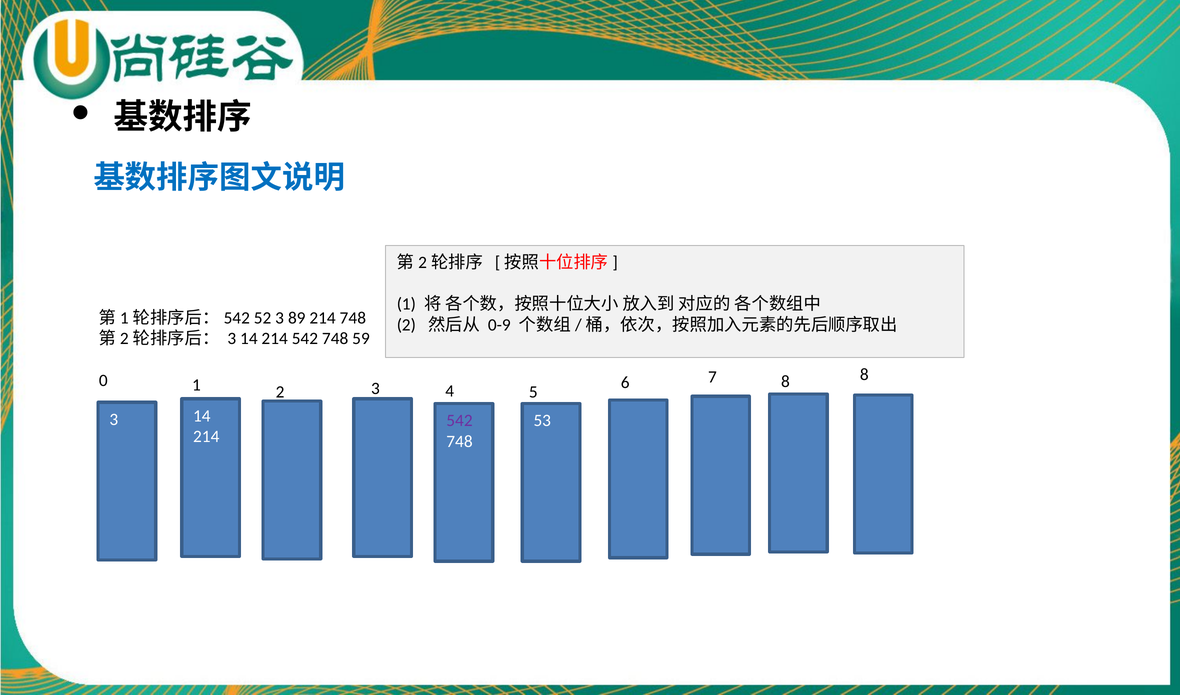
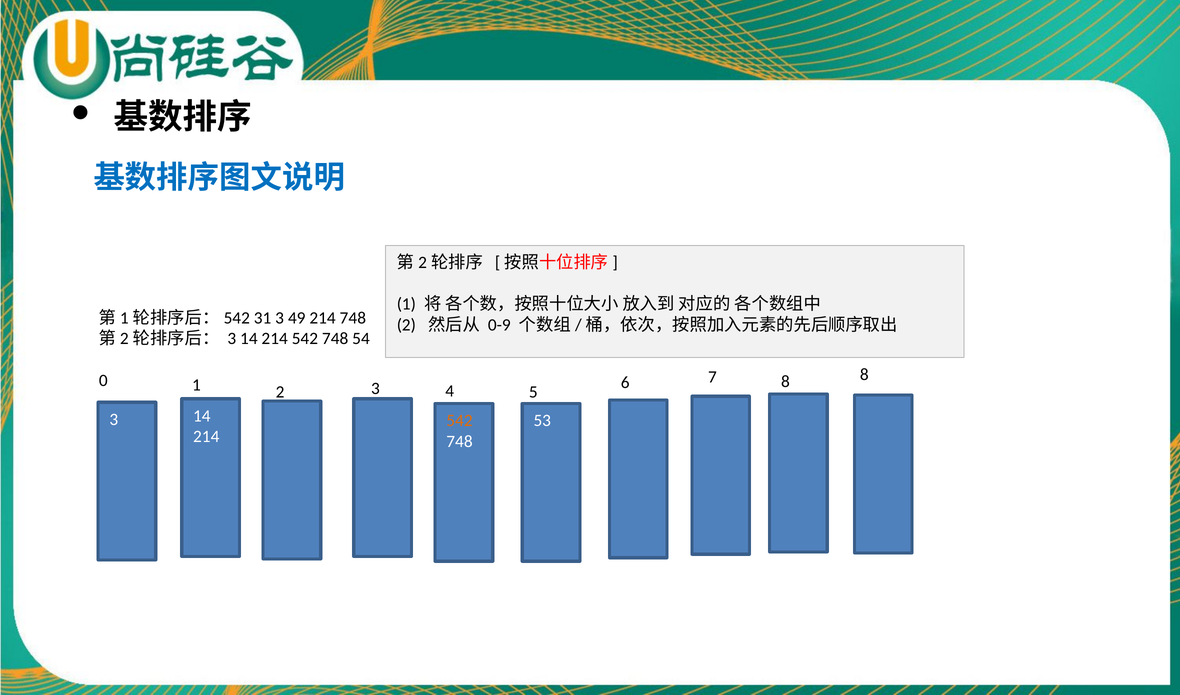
52: 52 -> 31
89: 89 -> 49
59: 59 -> 54
542 at (459, 420) colour: purple -> orange
